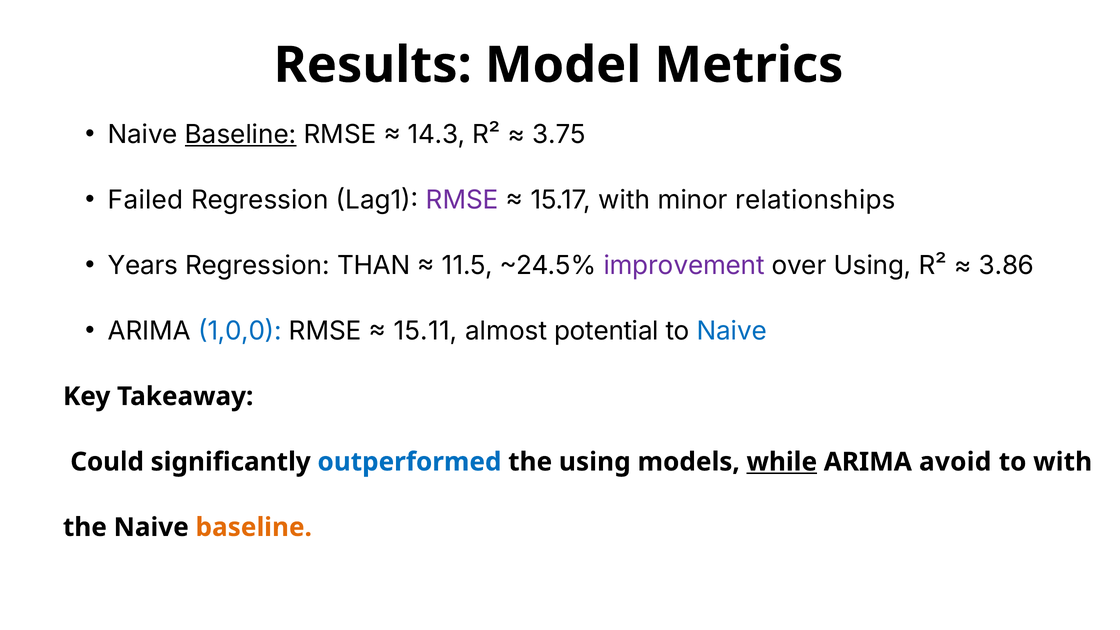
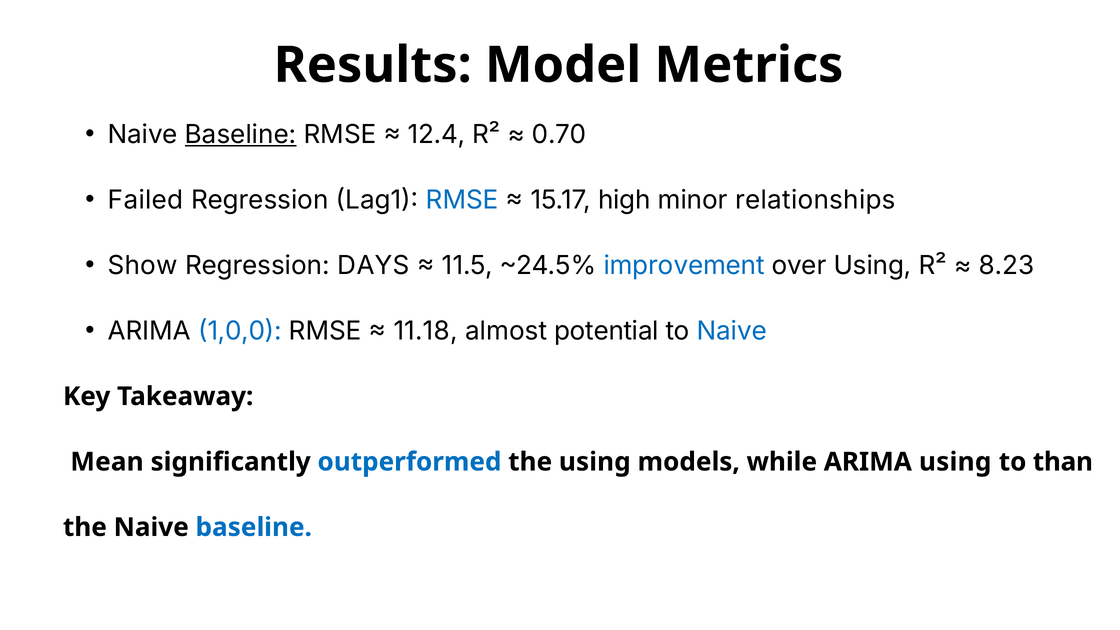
14.3: 14.3 -> 12.4
3.75: 3.75 -> 0.70
RMSE at (462, 200) colour: purple -> blue
15.17 with: with -> high
Years: Years -> Show
THAN: THAN -> DAYS
improvement colour: purple -> blue
3.86: 3.86 -> 8.23
15.11: 15.11 -> 11.18
Could: Could -> Mean
while underline: present -> none
ARIMA avoid: avoid -> using
to with: with -> than
baseline at (254, 527) colour: orange -> blue
